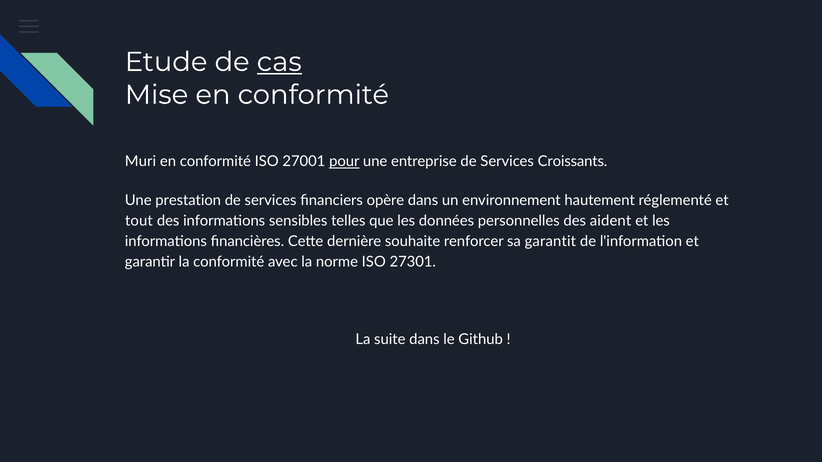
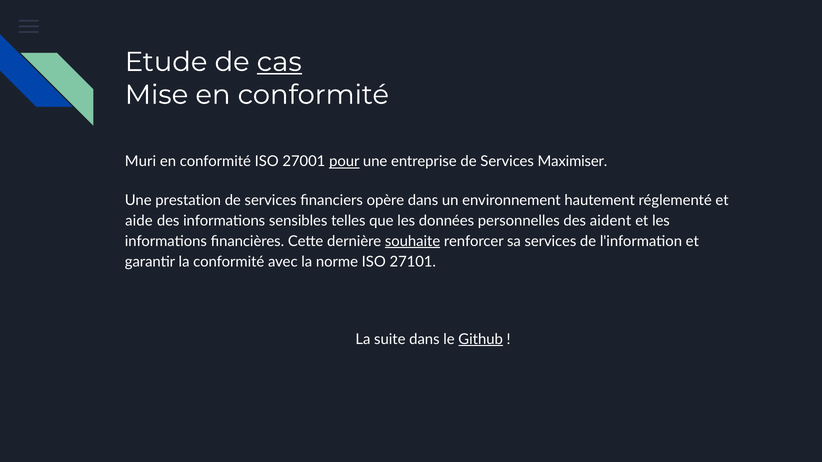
Croissants: Croissants -> Maximiser
tout: tout -> aide
souhaite underline: none -> present
sa garantit: garantit -> services
27301: 27301 -> 27101
Github underline: none -> present
